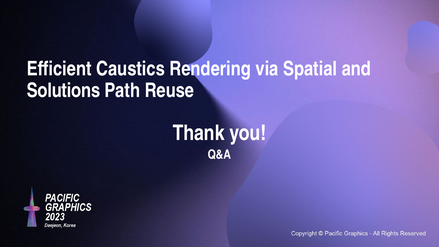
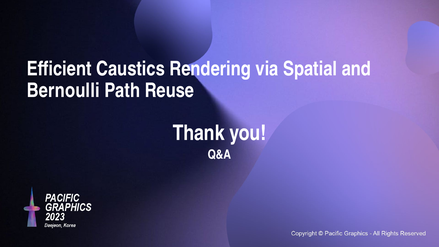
Solutions: Solutions -> Bernoulli
